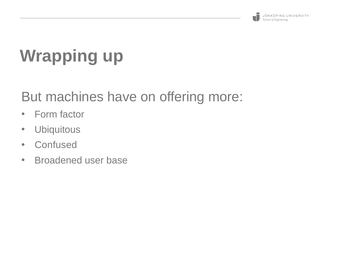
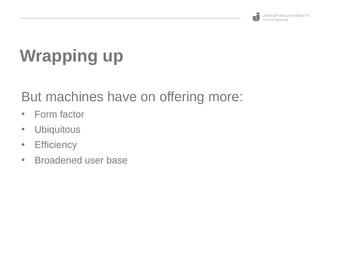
Confused: Confused -> Efficiency
